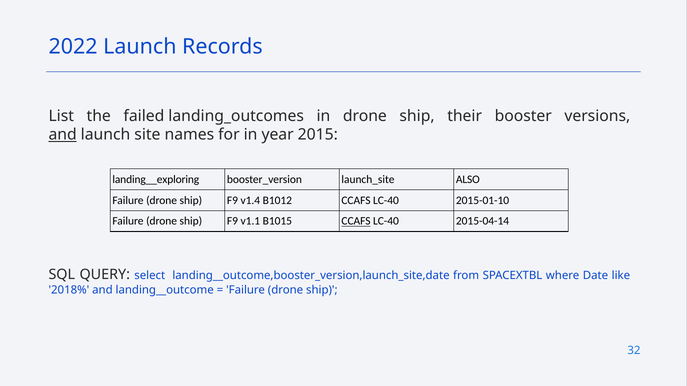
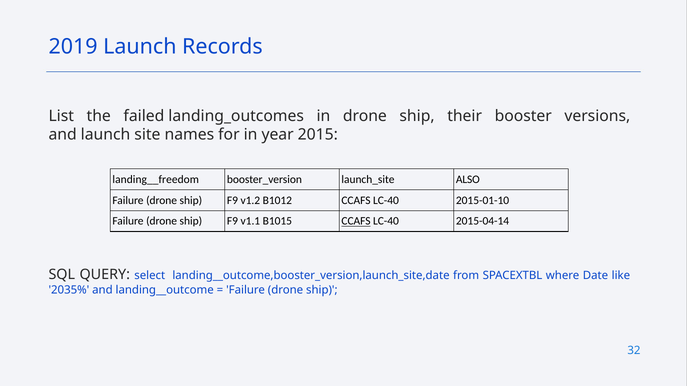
2022: 2022 -> 2019
and at (63, 135) underline: present -> none
landing__exploring: landing__exploring -> landing__freedom
v1.4: v1.4 -> v1.2
2018%: 2018% -> 2035%
